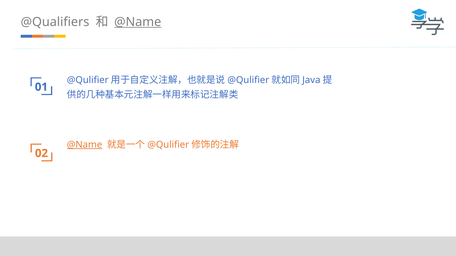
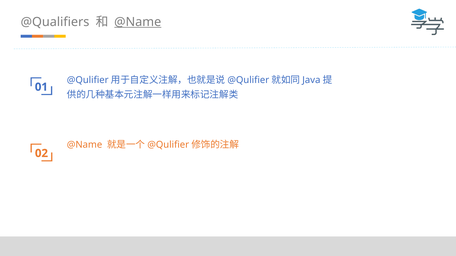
@Name at (85, 145) underline: present -> none
